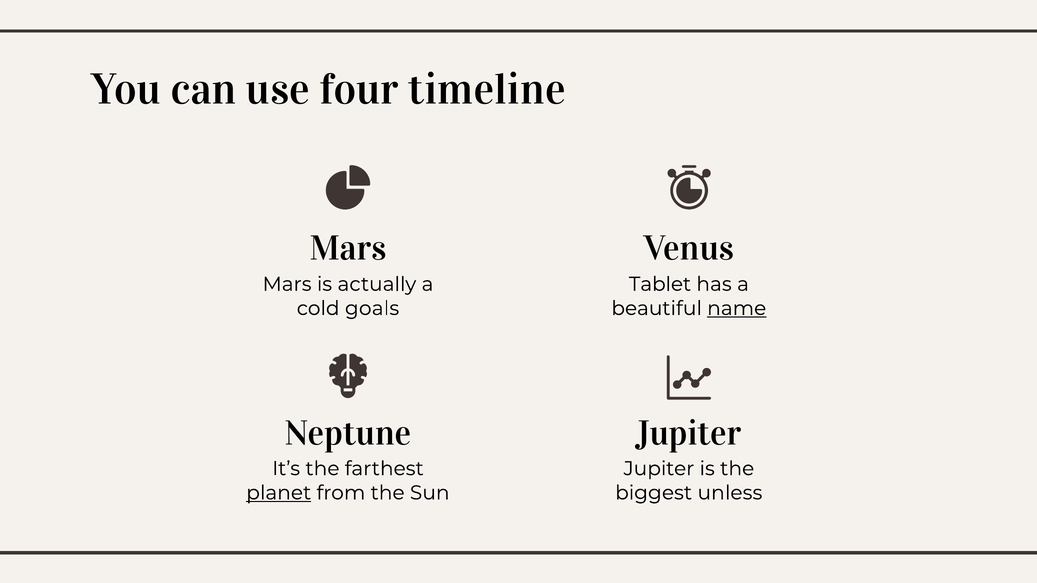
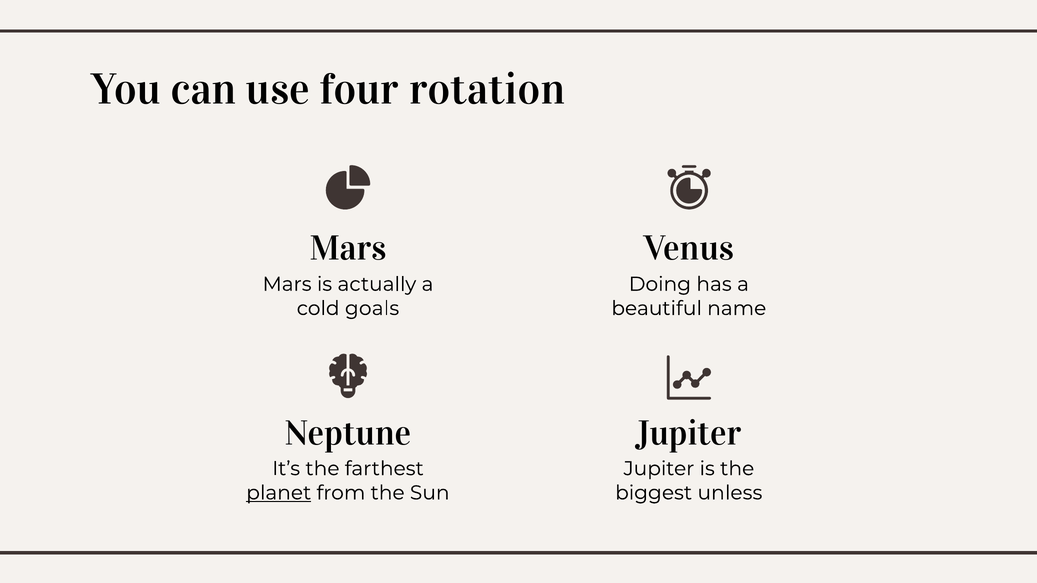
timeline: timeline -> rotation
Tablet: Tablet -> Doing
name underline: present -> none
